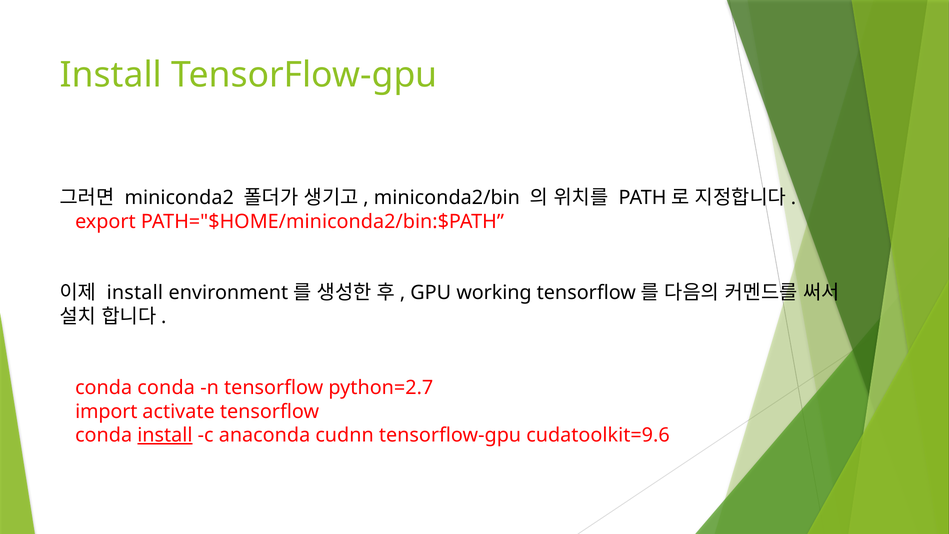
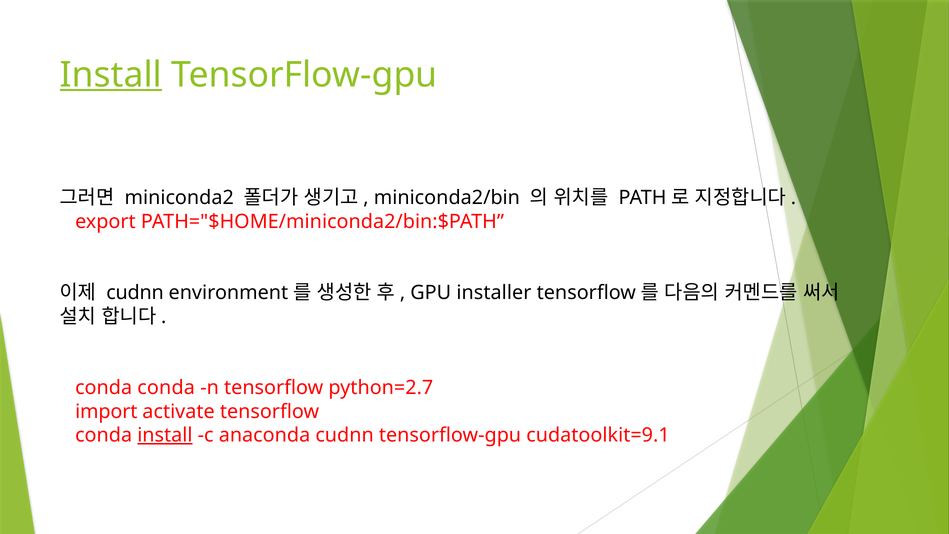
Install at (111, 75) underline: none -> present
install at (135, 293): install -> cudnn
working: working -> installer
cudatoolkit=9.6: cudatoolkit=9.6 -> cudatoolkit=9.1
